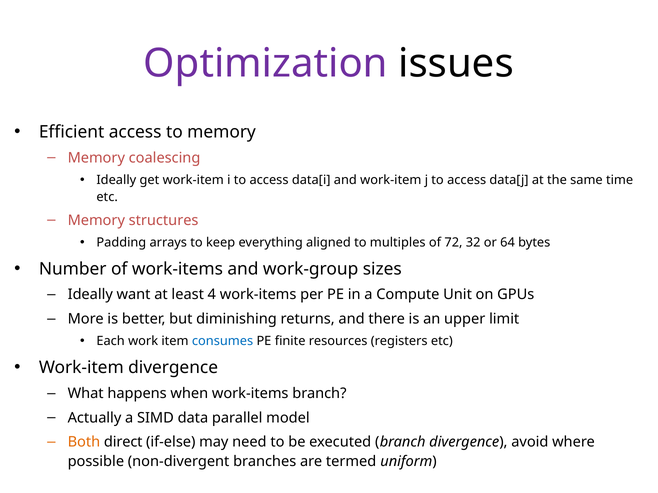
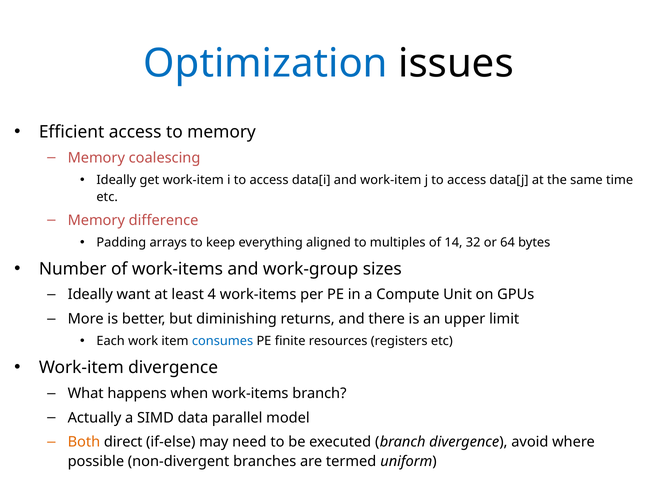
Optimization colour: purple -> blue
structures: structures -> difference
72: 72 -> 14
